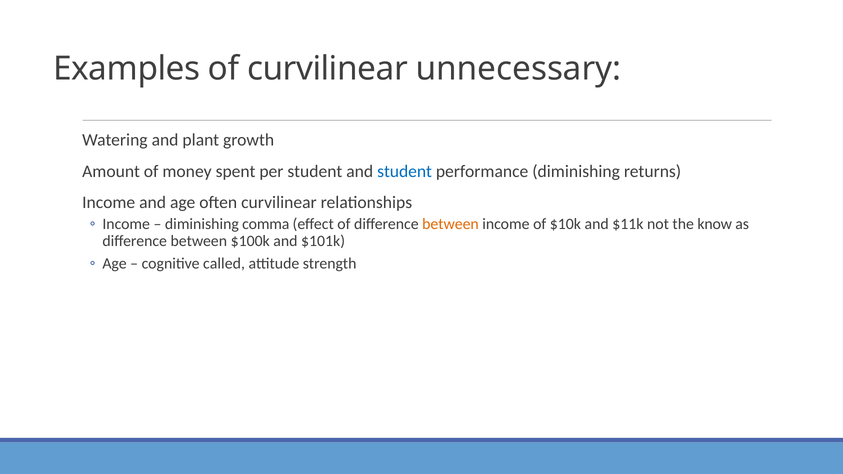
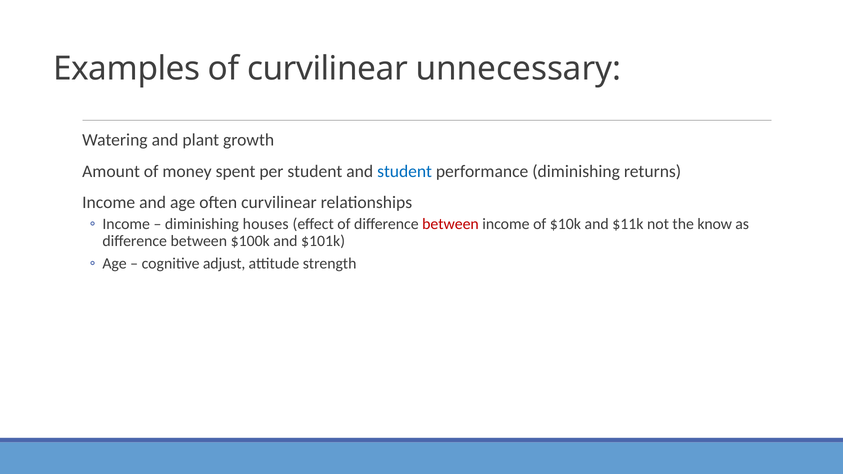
comma: comma -> houses
between at (450, 224) colour: orange -> red
called: called -> adjust
